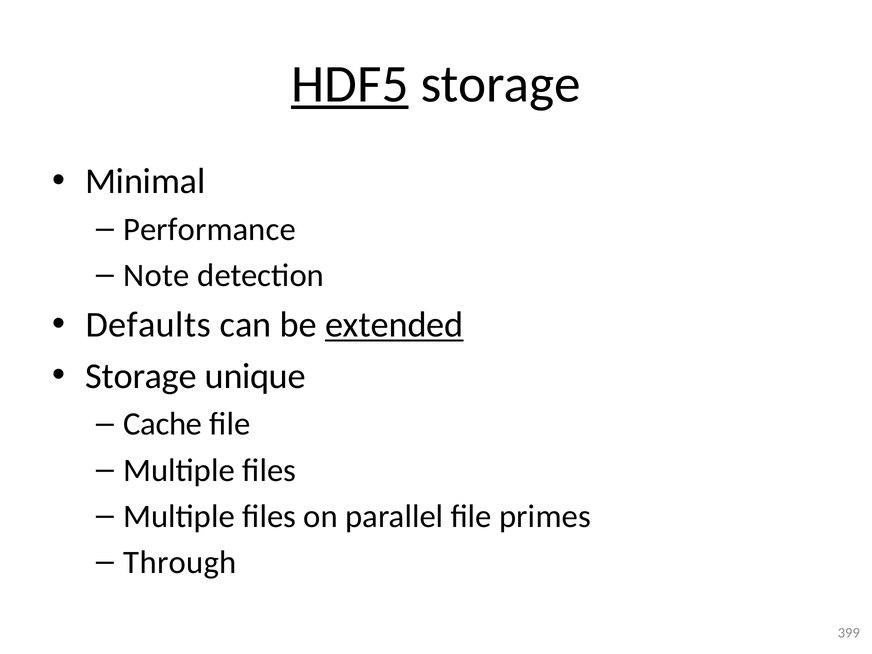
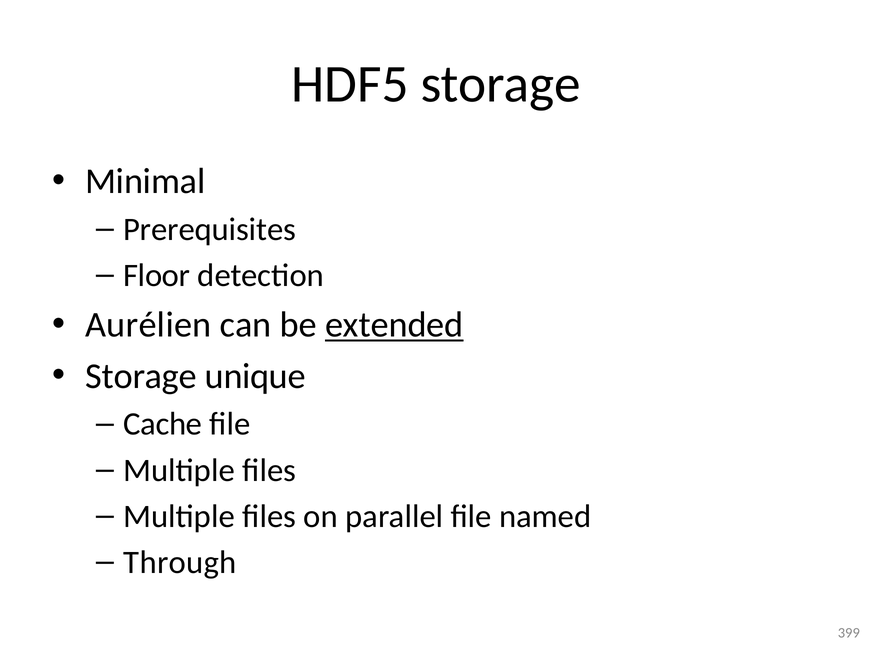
HDF5 underline: present -> none
Performance: Performance -> Prerequisites
Note: Note -> Floor
Defaults: Defaults -> Aurélien
primes: primes -> named
